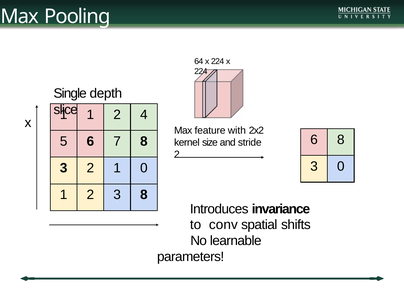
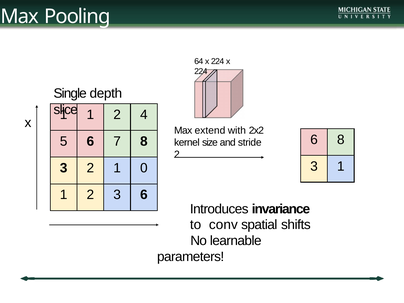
feature: feature -> extend
3 0: 0 -> 1
3 8: 8 -> 6
